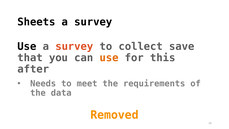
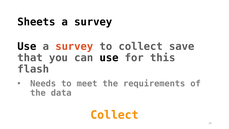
use at (109, 58) colour: orange -> black
after: after -> flash
Removed at (114, 115): Removed -> Collect
